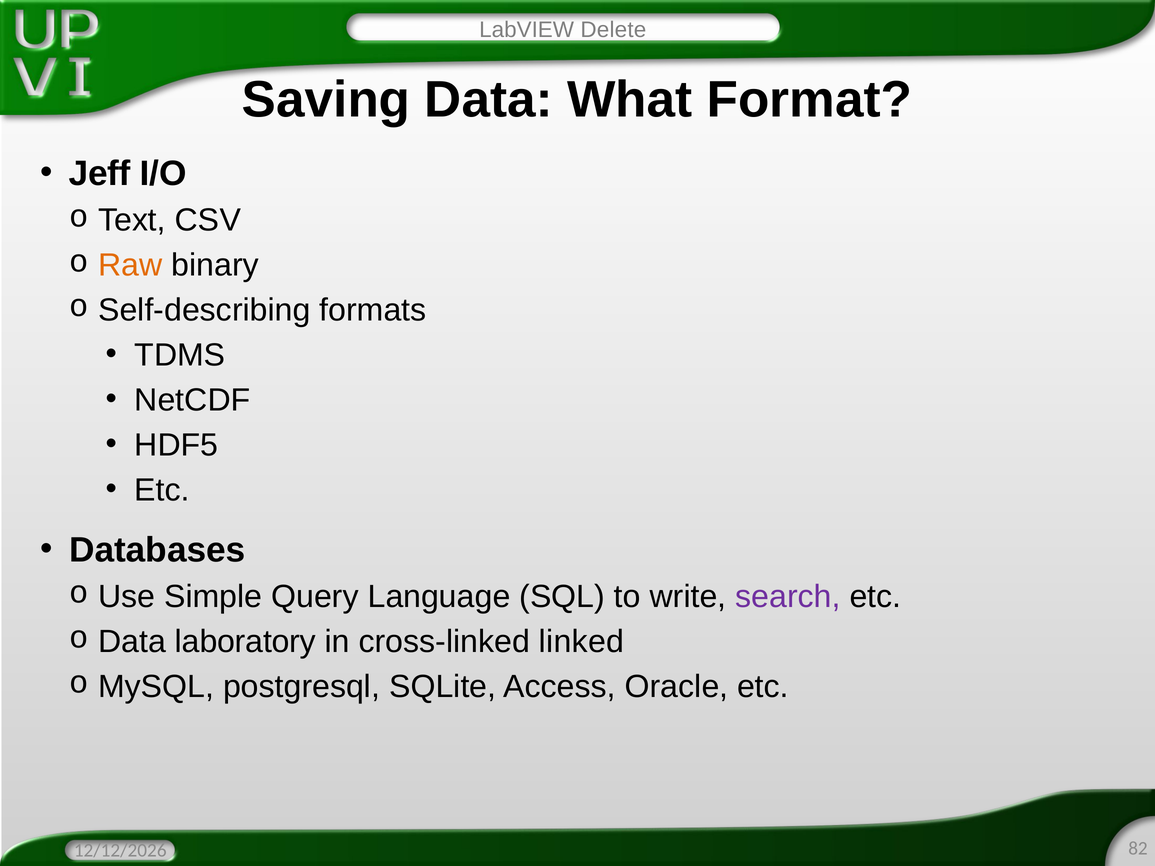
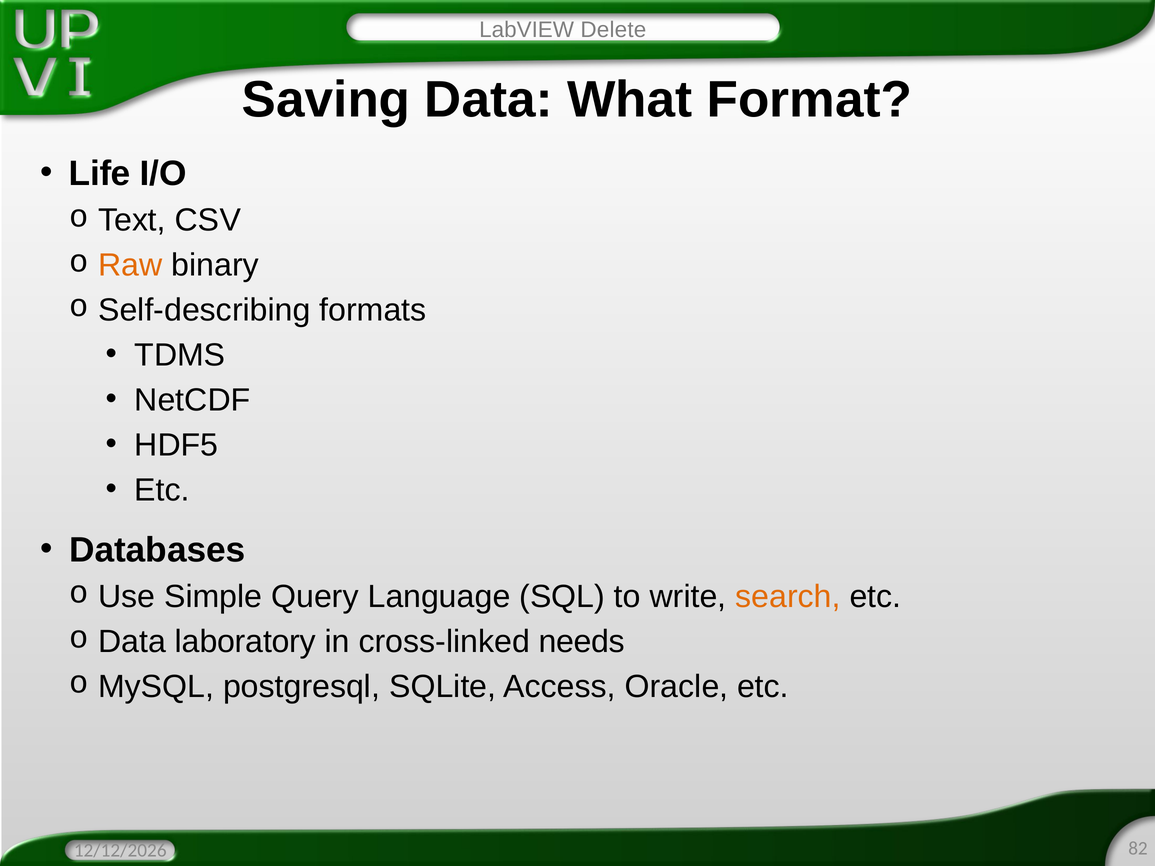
Jeff: Jeff -> Life
search colour: purple -> orange
linked: linked -> needs
